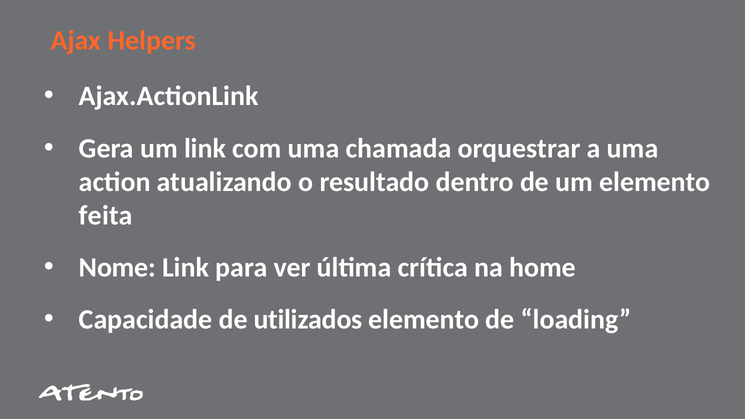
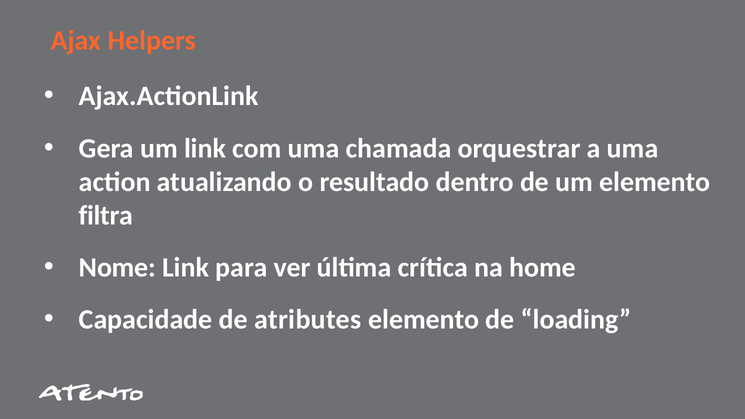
feita: feita -> filtra
utilizados: utilizados -> atributes
